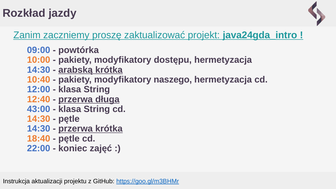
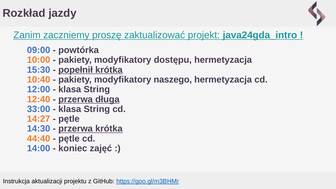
14:30 at (39, 70): 14:30 -> 15:30
arabską: arabską -> popełnił
43:00: 43:00 -> 33:00
14:30 at (39, 119): 14:30 -> 14:27
18:40: 18:40 -> 44:40
22:00: 22:00 -> 14:00
